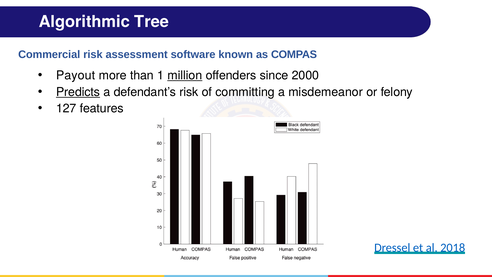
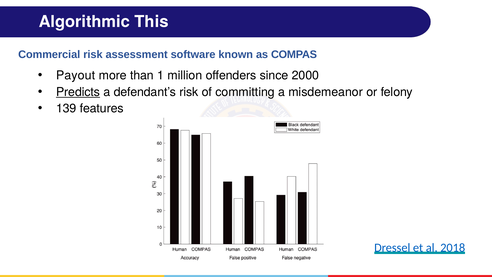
Tree: Tree -> This
million underline: present -> none
127: 127 -> 139
